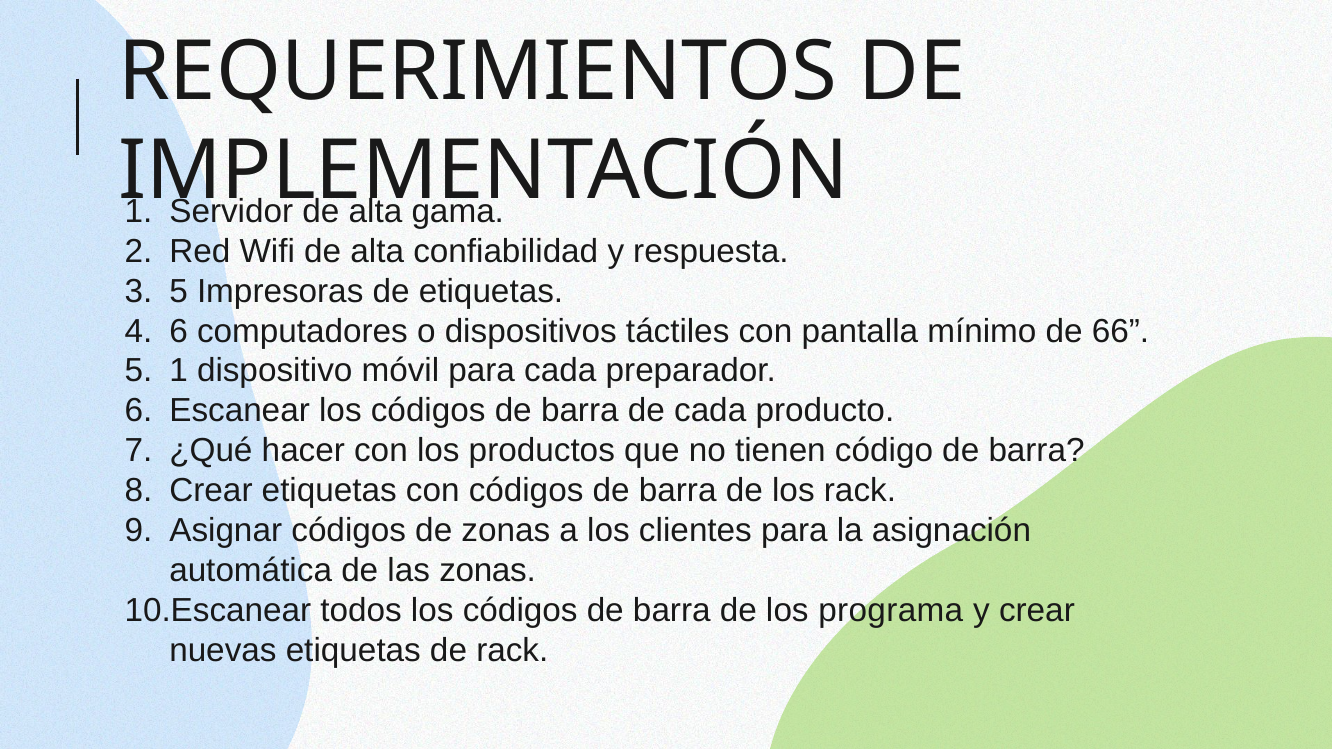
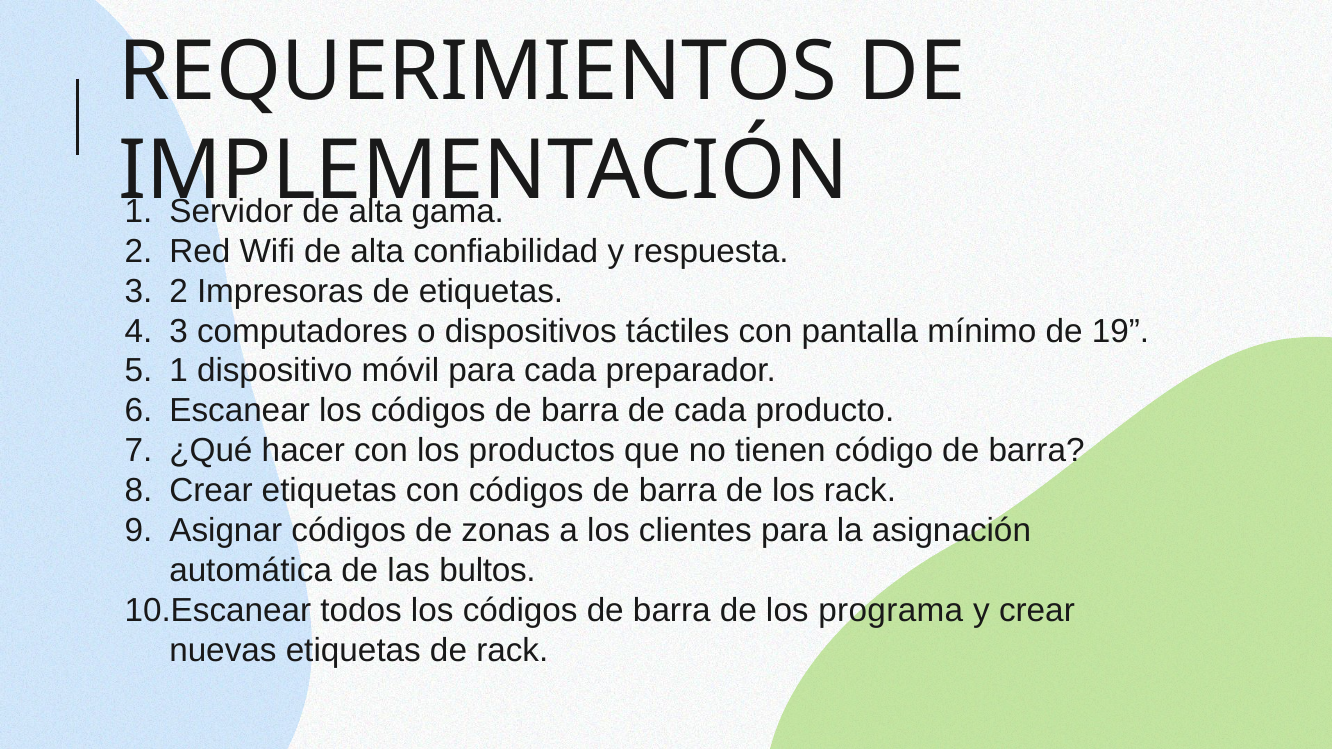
5 at (179, 291): 5 -> 2
4 6: 6 -> 3
66: 66 -> 19
las zonas: zonas -> bultos
